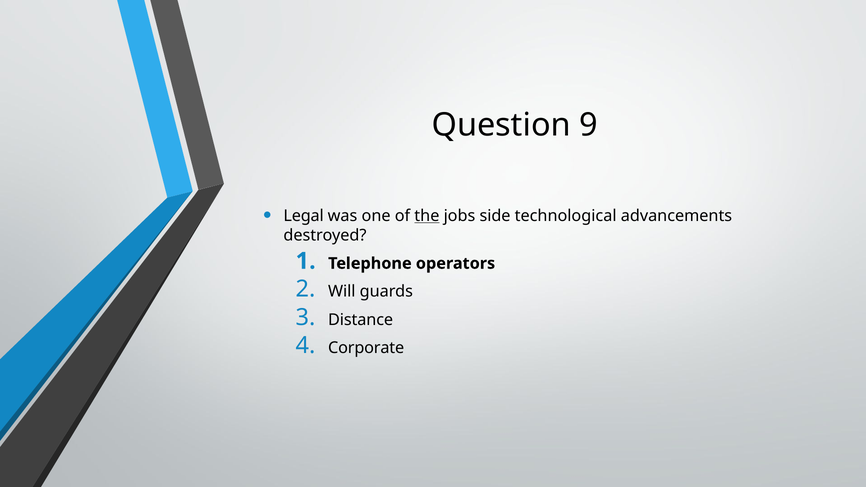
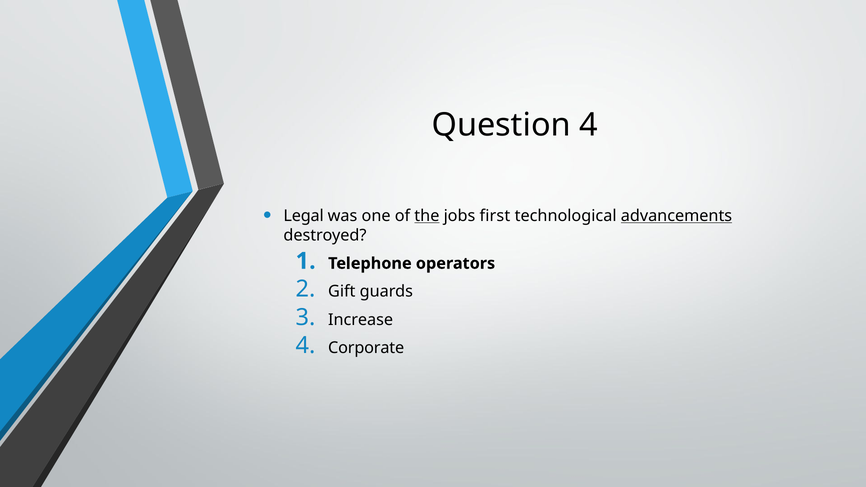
Question 9: 9 -> 4
side: side -> first
advancements underline: none -> present
Will: Will -> Gift
Distance: Distance -> Increase
